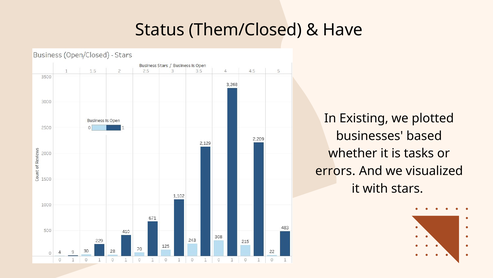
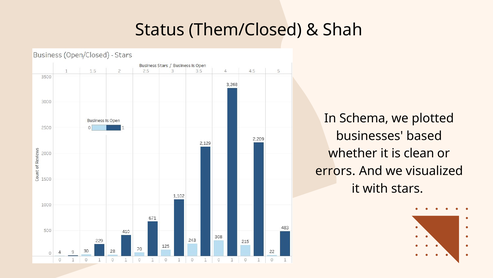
Have: Have -> Shah
Existing: Existing -> Schema
tasks: tasks -> clean
